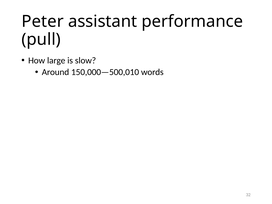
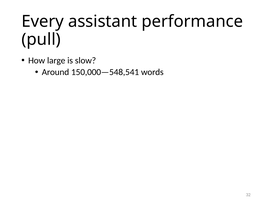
Peter: Peter -> Every
150,000—500,010: 150,000—500,010 -> 150,000—548,541
